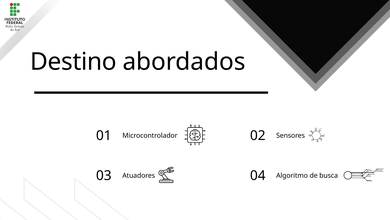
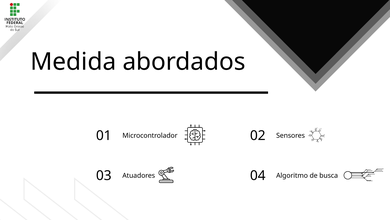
Destino: Destino -> Medida
